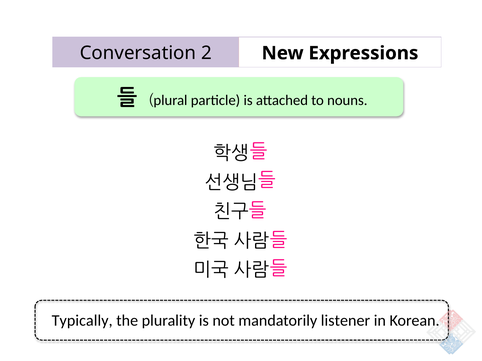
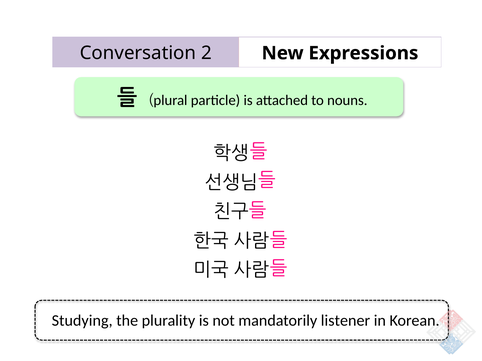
Typically: Typically -> Studying
